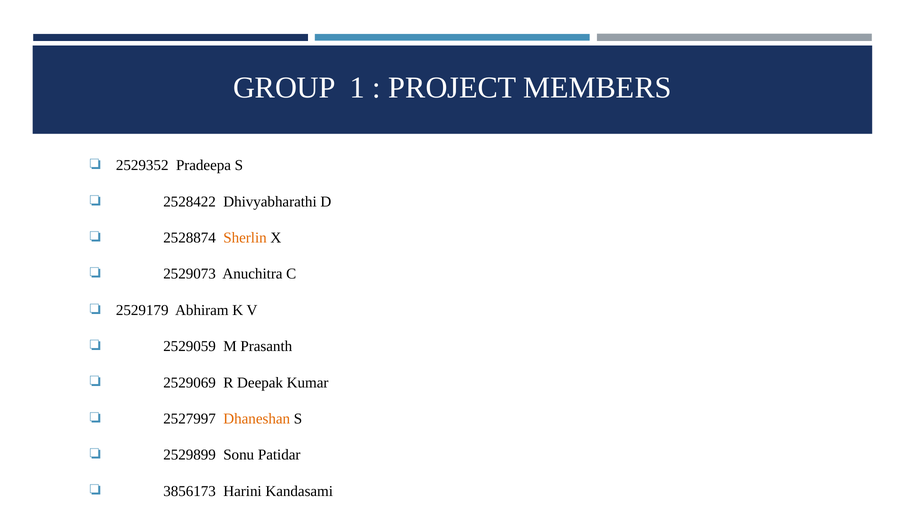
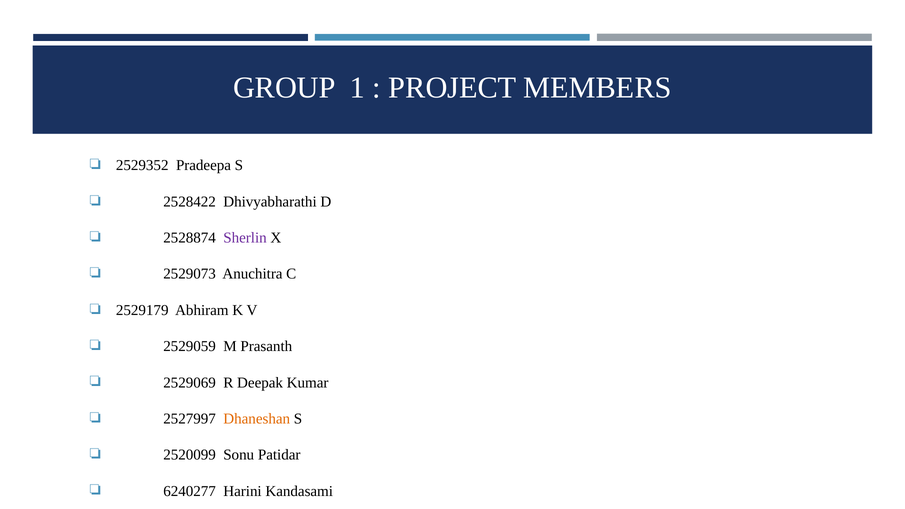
Sherlin colour: orange -> purple
2529899: 2529899 -> 2520099
3856173: 3856173 -> 6240277
